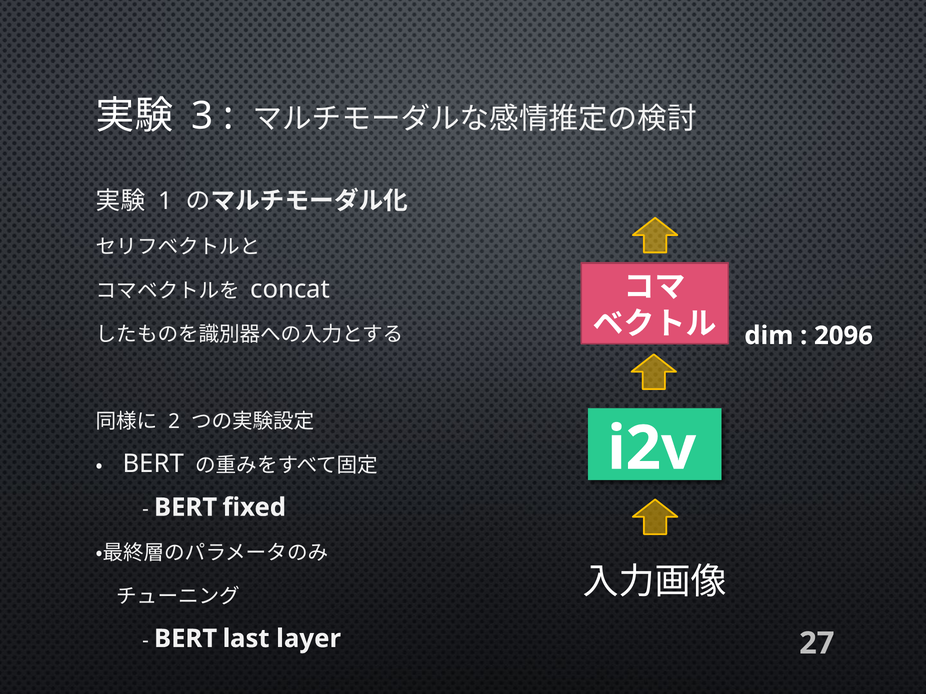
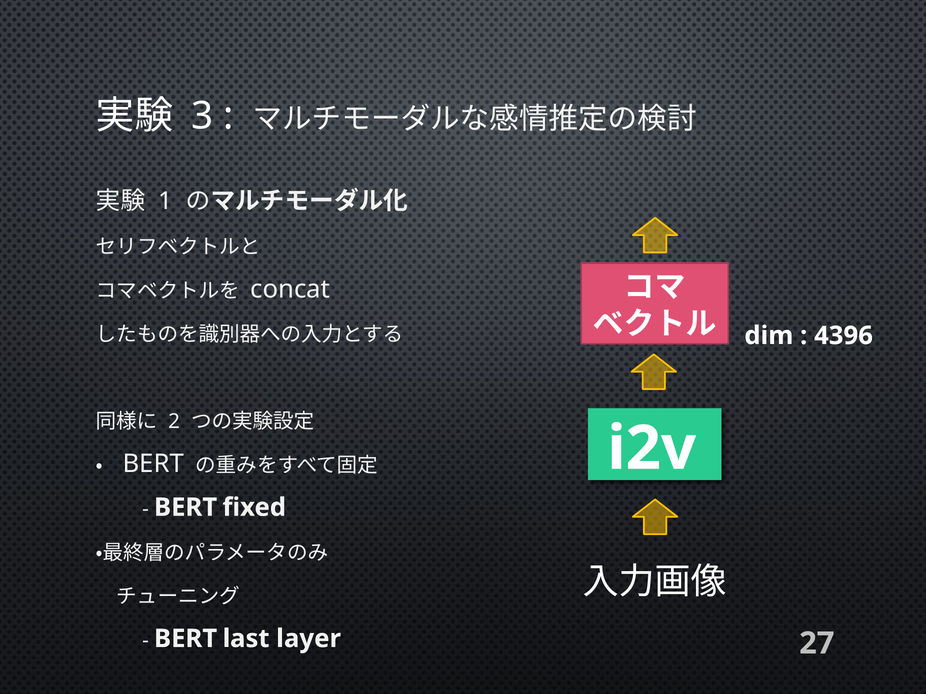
2096: 2096 -> 4396
